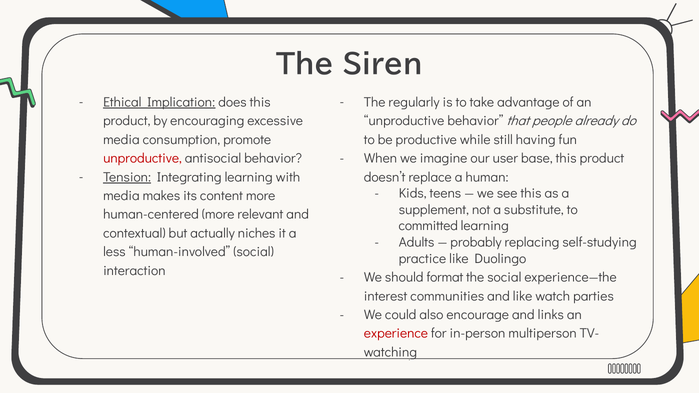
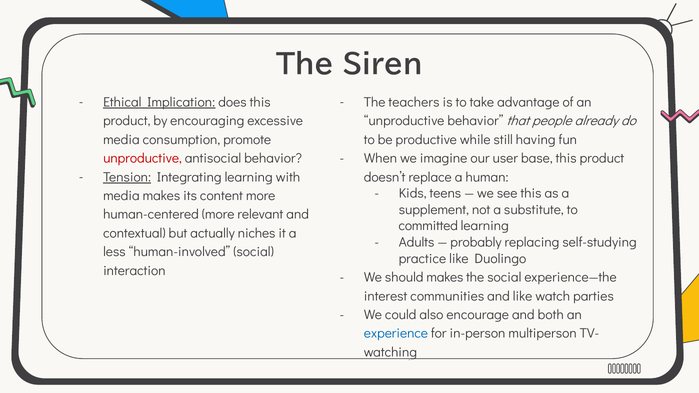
regularly: regularly -> teachers
should format: format -> makes
links: links -> both
experience colour: red -> blue
